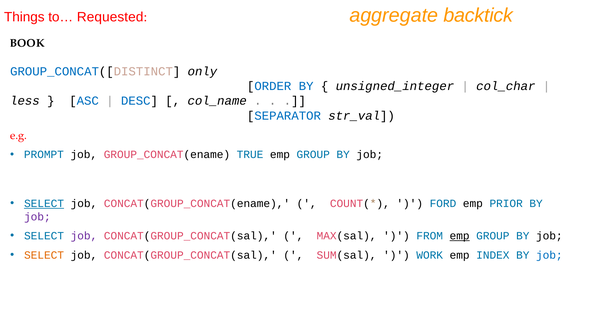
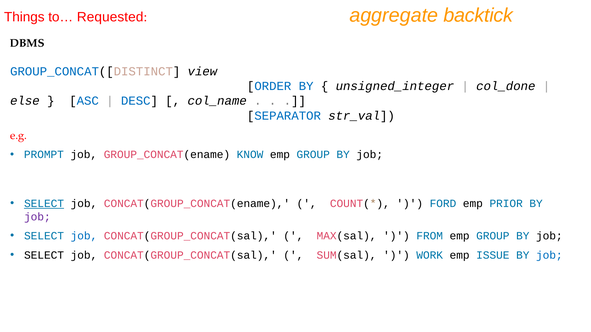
BOOK: BOOK -> DBMS
only: only -> view
col_char: col_char -> col_done
less: less -> else
TRUE: TRUE -> KNOW
job at (84, 236) colour: purple -> blue
emp at (460, 236) underline: present -> none
SELECT at (44, 255) colour: orange -> black
INDEX: INDEX -> ISSUE
